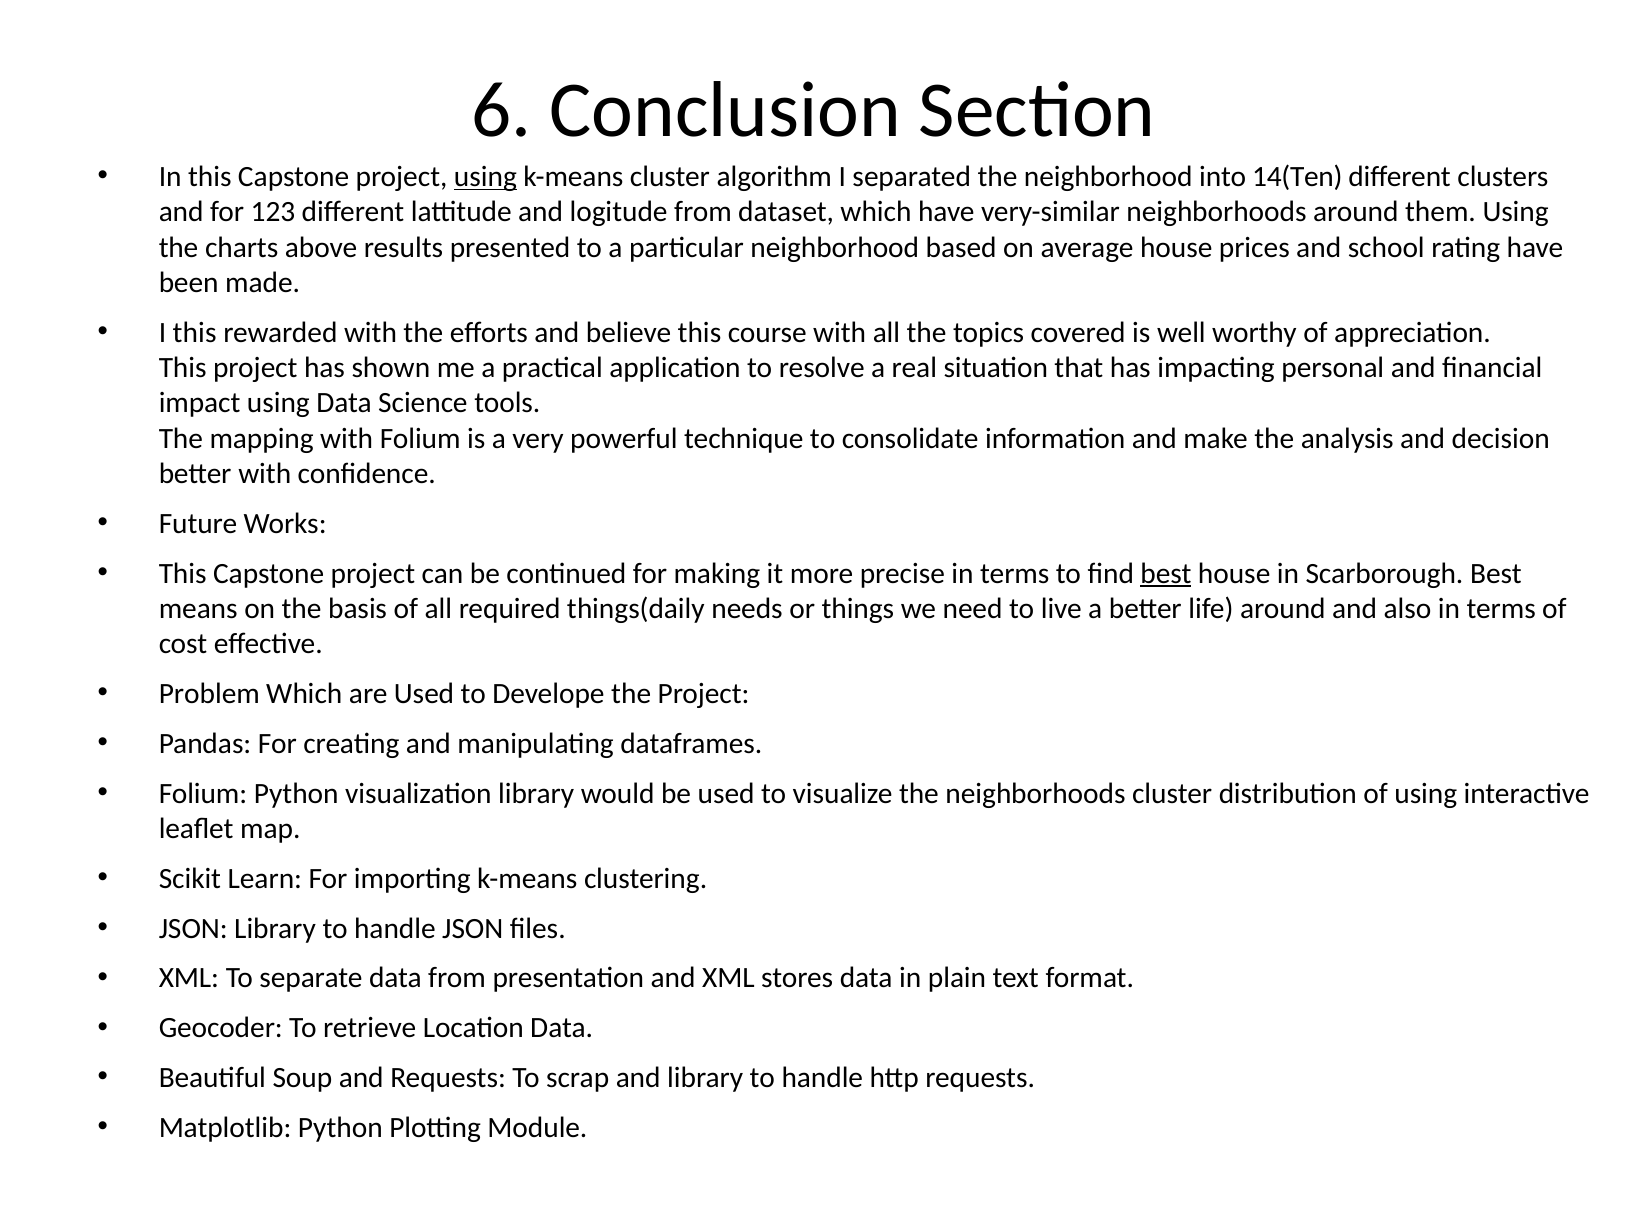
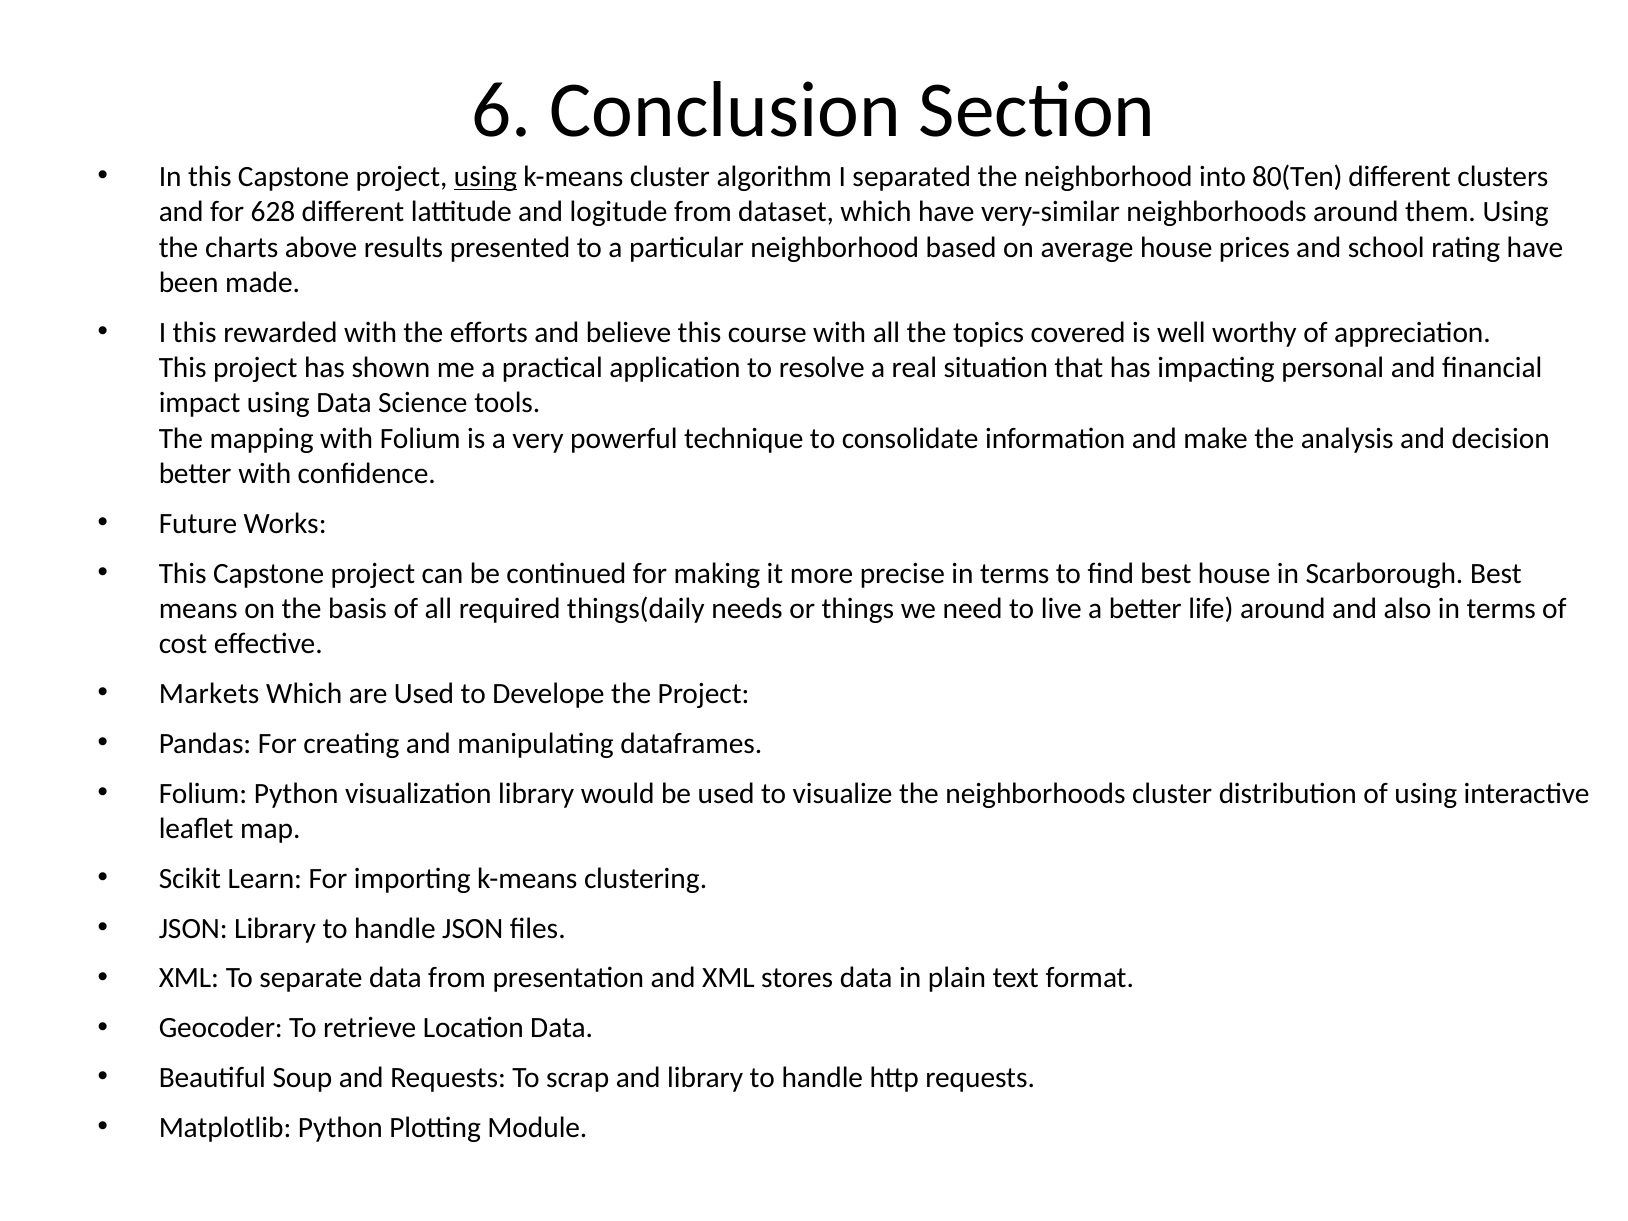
14(Ten: 14(Ten -> 80(Ten
123: 123 -> 628
best at (1166, 573) underline: present -> none
Problem: Problem -> Markets
